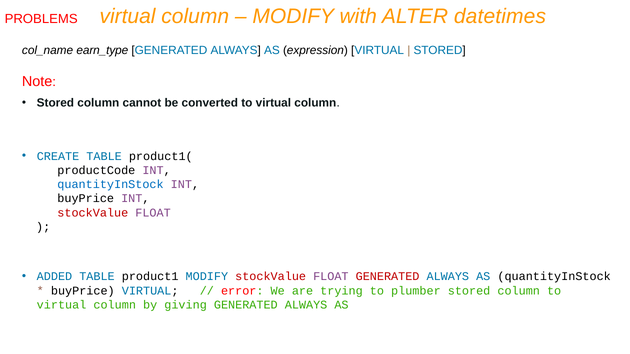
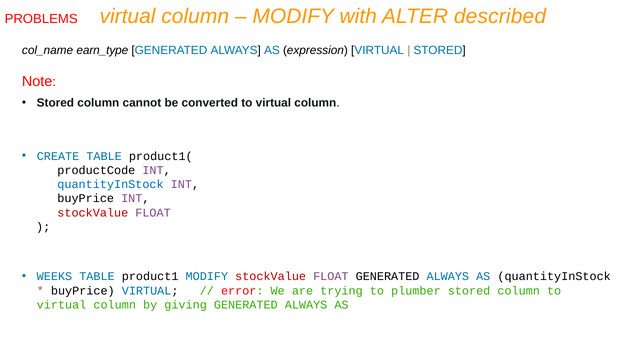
datetimes: datetimes -> described
ADDED: ADDED -> WEEKS
GENERATED at (388, 277) colour: red -> black
